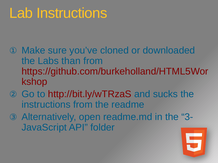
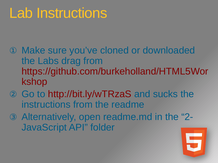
than: than -> drag
3-: 3- -> 2-
